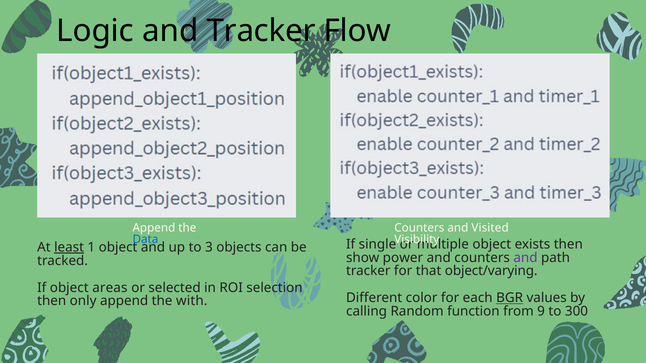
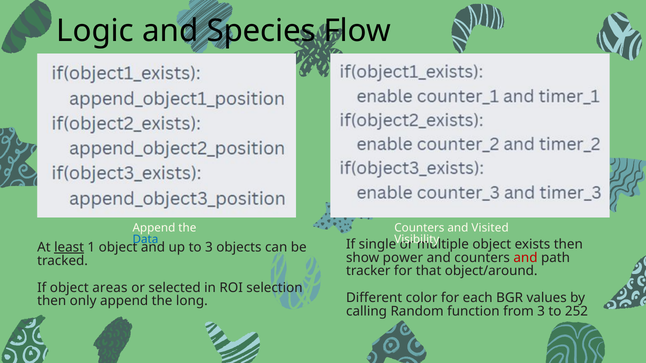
and Tracker: Tracker -> Species
and at (525, 258) colour: purple -> red
object/varying: object/varying -> object/around
BGR underline: present -> none
with: with -> long
from 9: 9 -> 3
300: 300 -> 252
